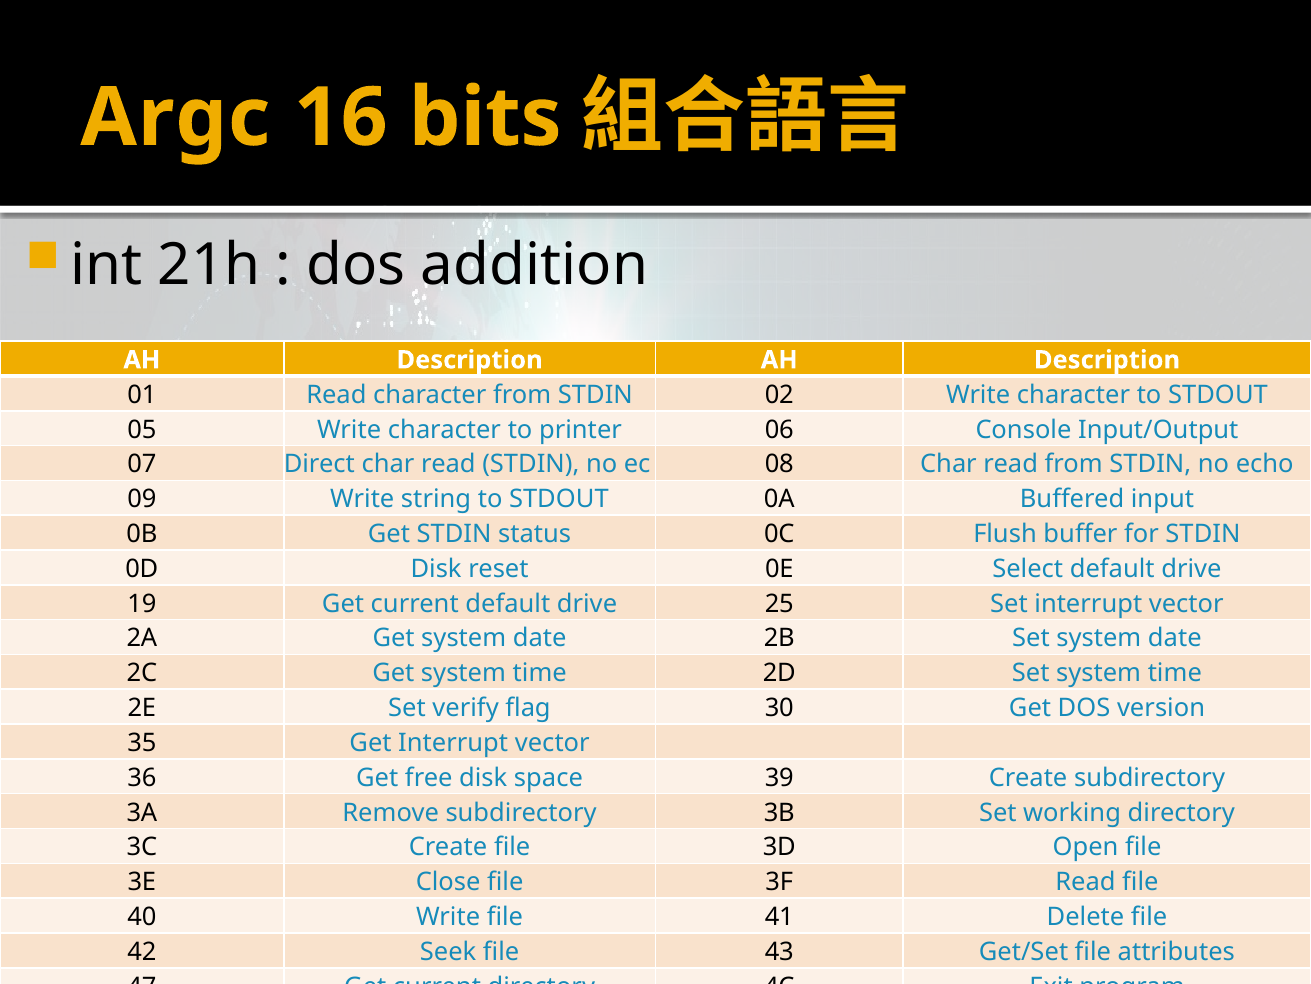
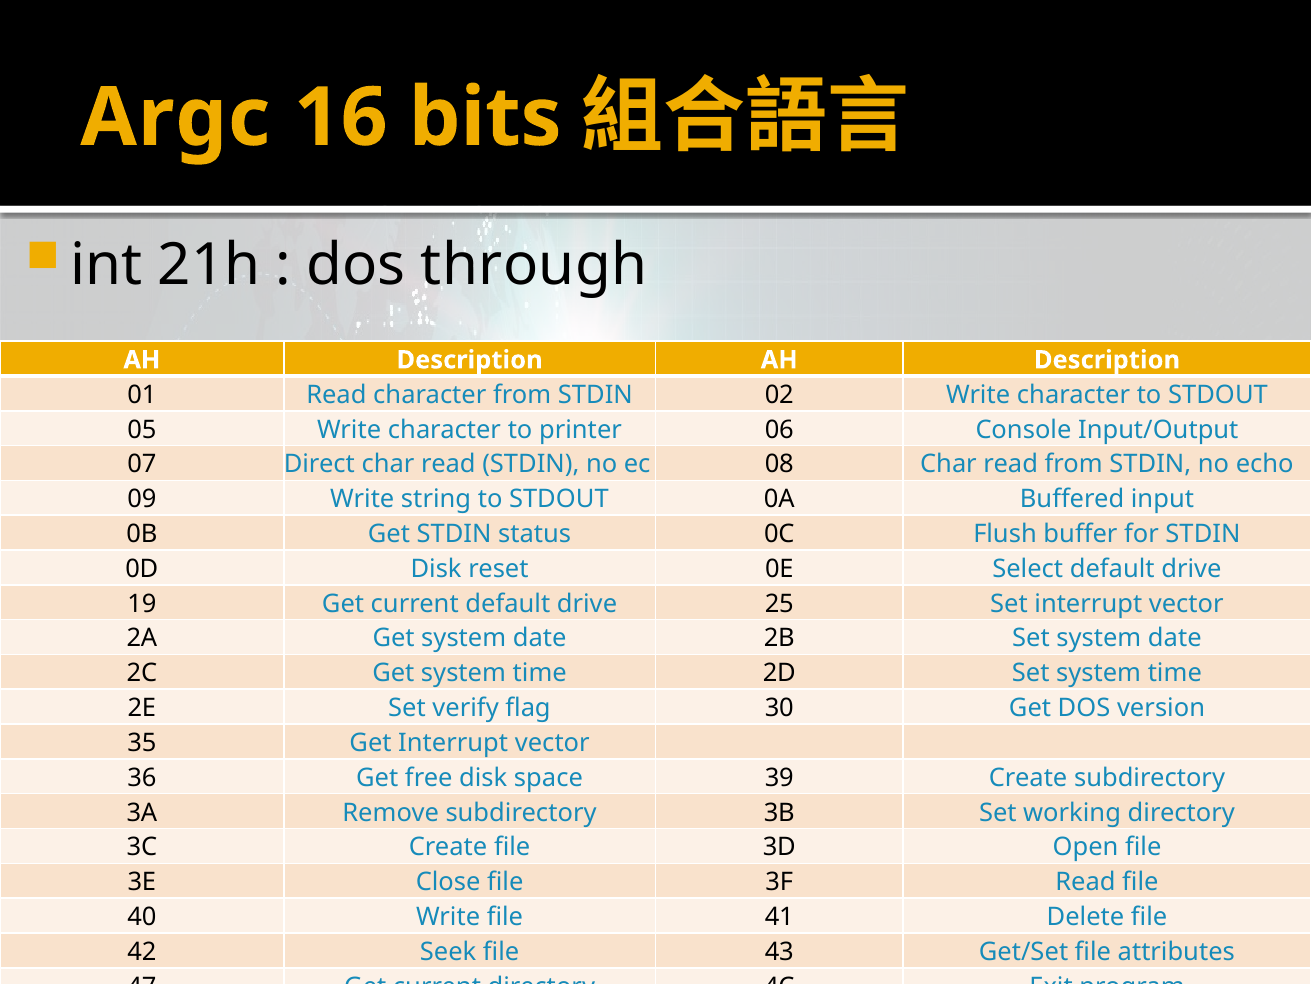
addition: addition -> through
